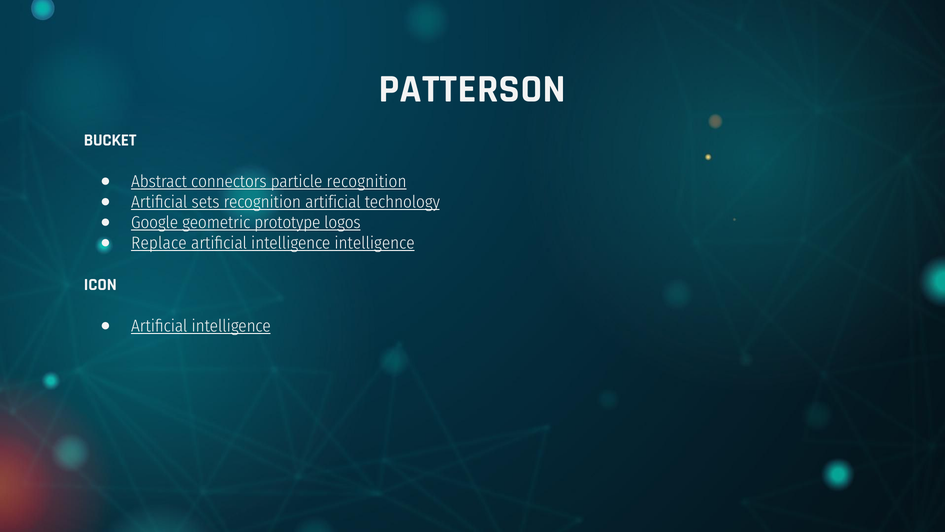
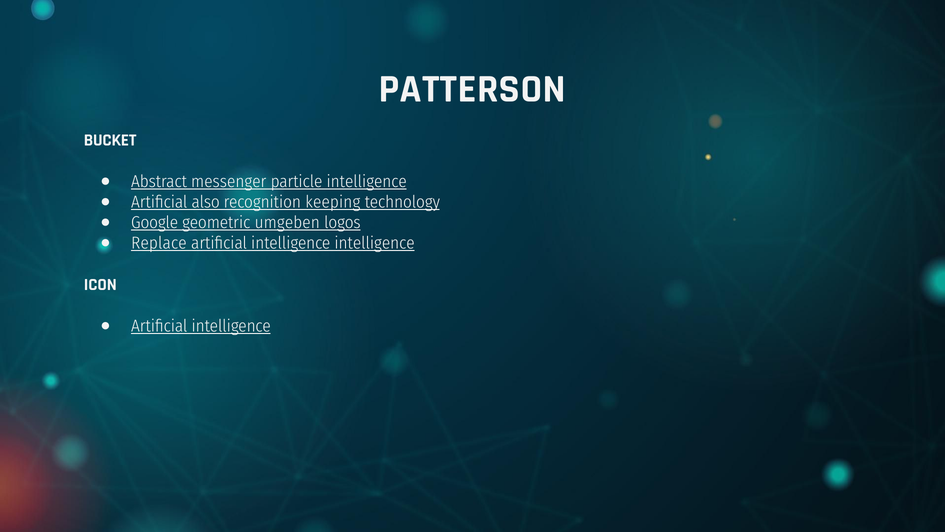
connectors: connectors -> messenger
particle recognition: recognition -> intelligence
sets: sets -> also
recognition artificial: artificial -> keeping
prototype: prototype -> umgeben
